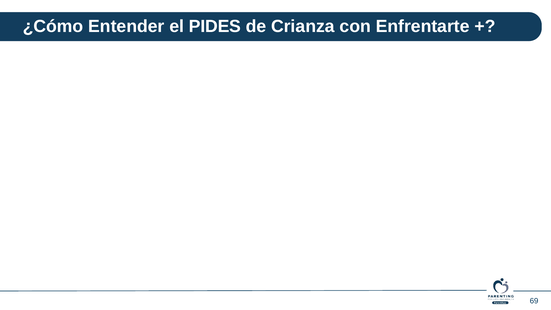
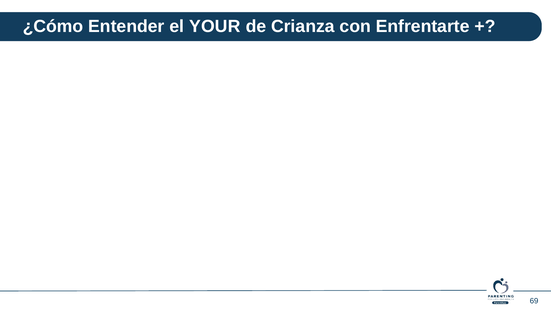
PIDES: PIDES -> YOUR
